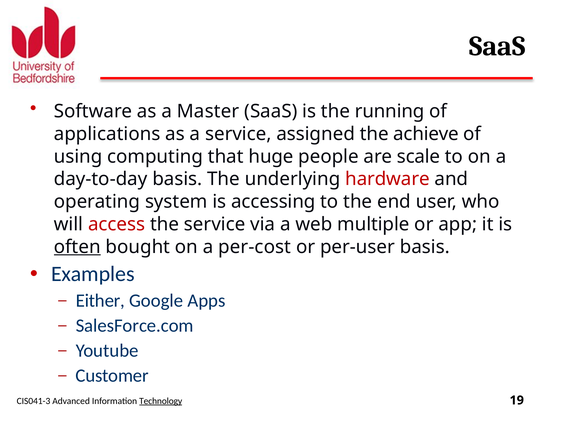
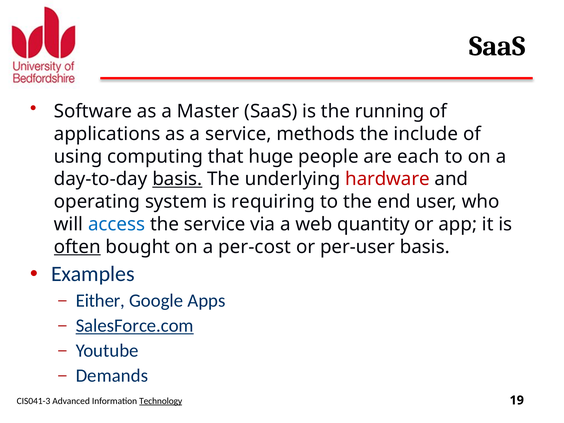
assigned: assigned -> methods
achieve: achieve -> include
scale: scale -> each
basis at (177, 179) underline: none -> present
accessing: accessing -> requiring
access colour: red -> blue
multiple: multiple -> quantity
SalesForce.com underline: none -> present
Customer: Customer -> Demands
